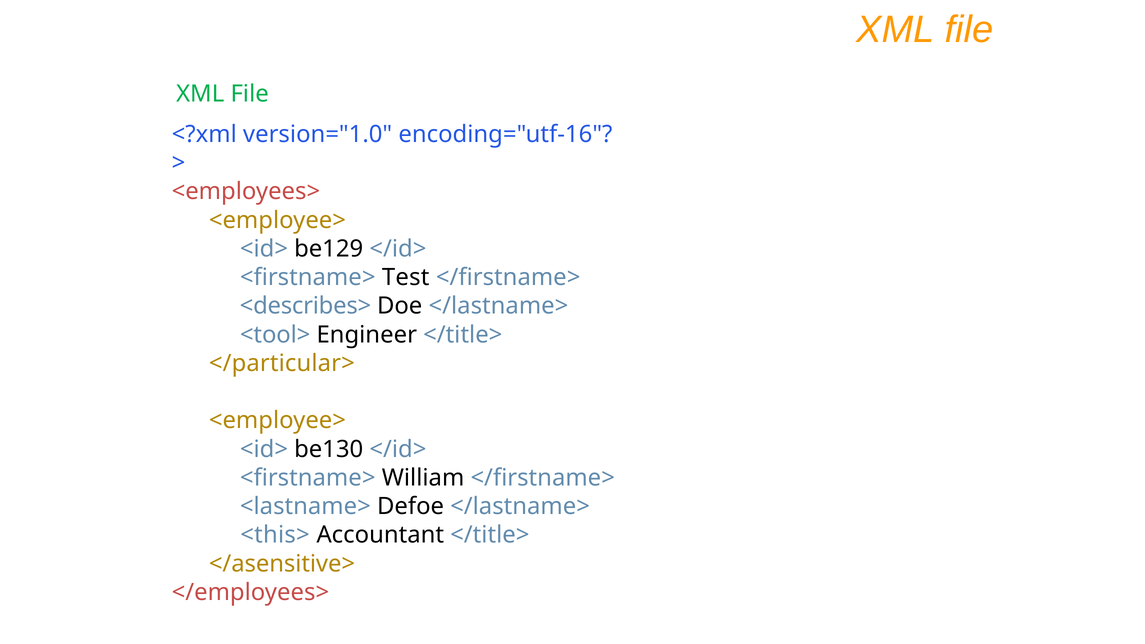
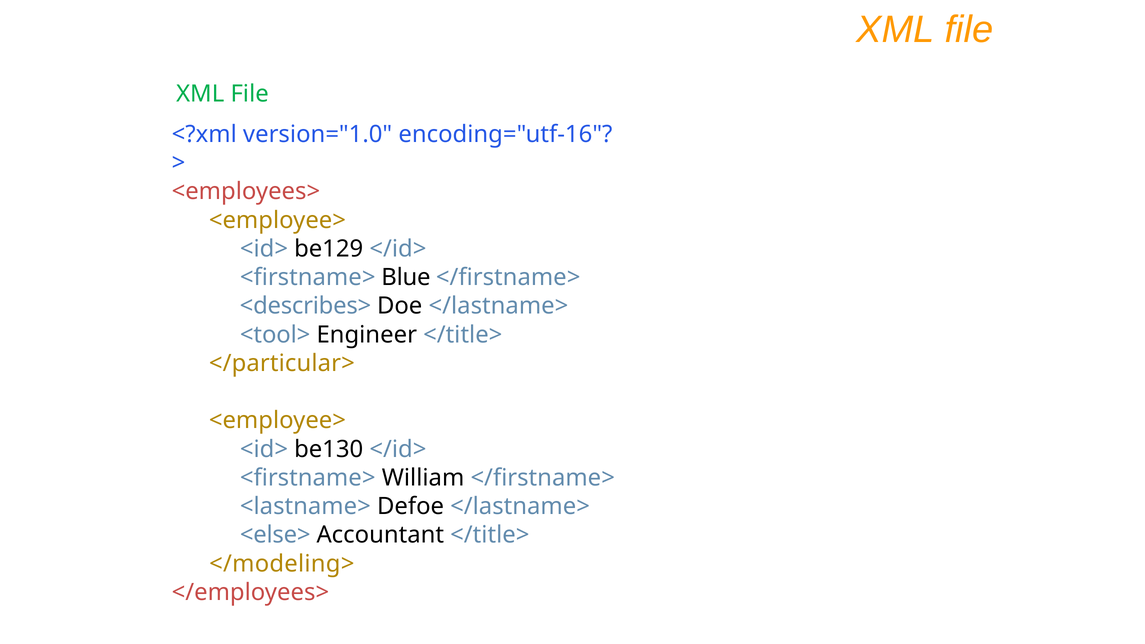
Test: Test -> Blue
<this>: <this> -> <else>
</asensitive>: </asensitive> -> </modeling>
